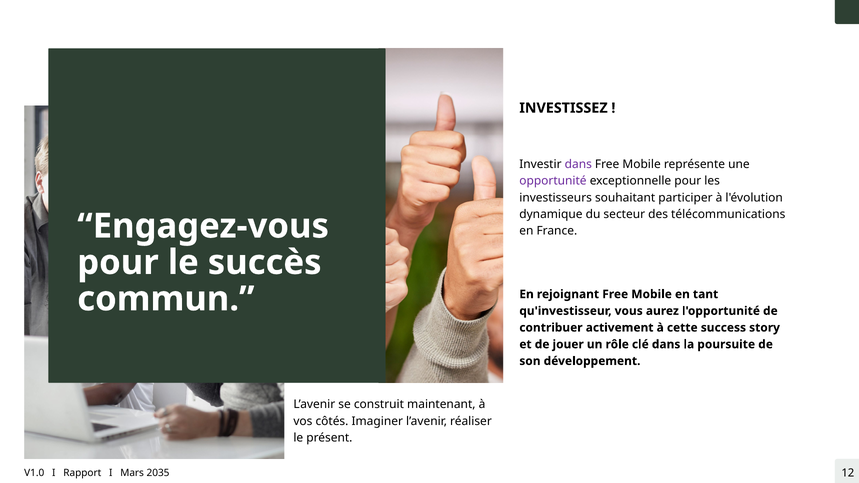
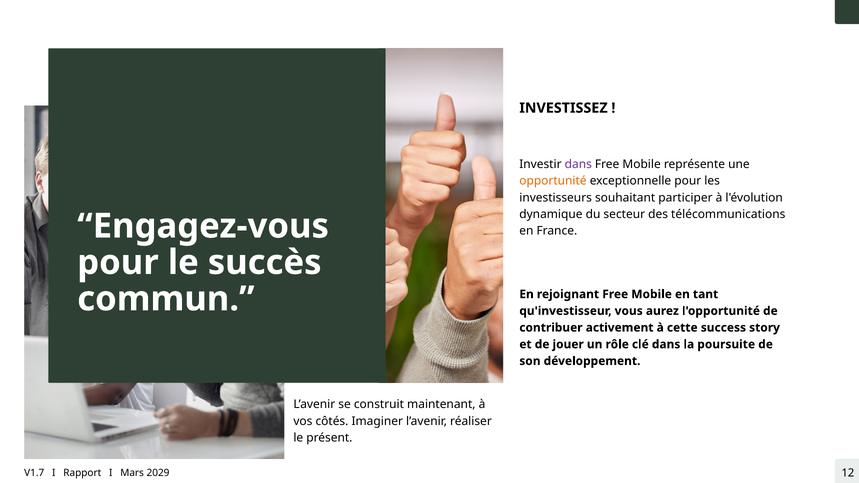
opportunité colour: purple -> orange
V1.0: V1.0 -> V1.7
2035: 2035 -> 2029
